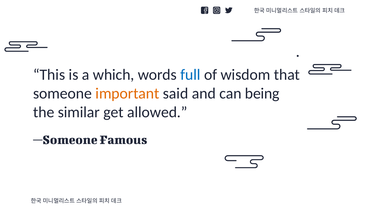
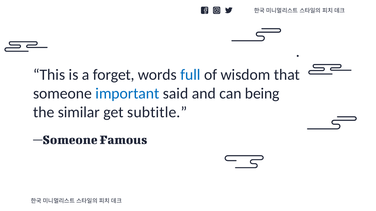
which: which -> forget
important colour: orange -> blue
allowed: allowed -> subtitle
